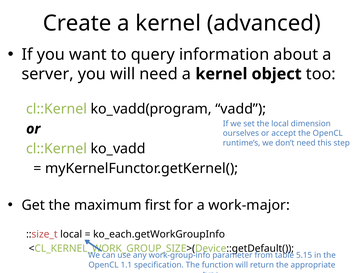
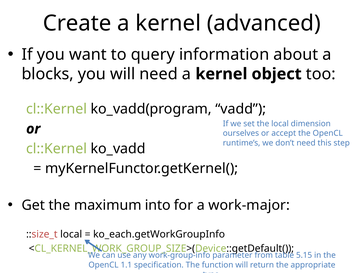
server: server -> blocks
first: first -> into
